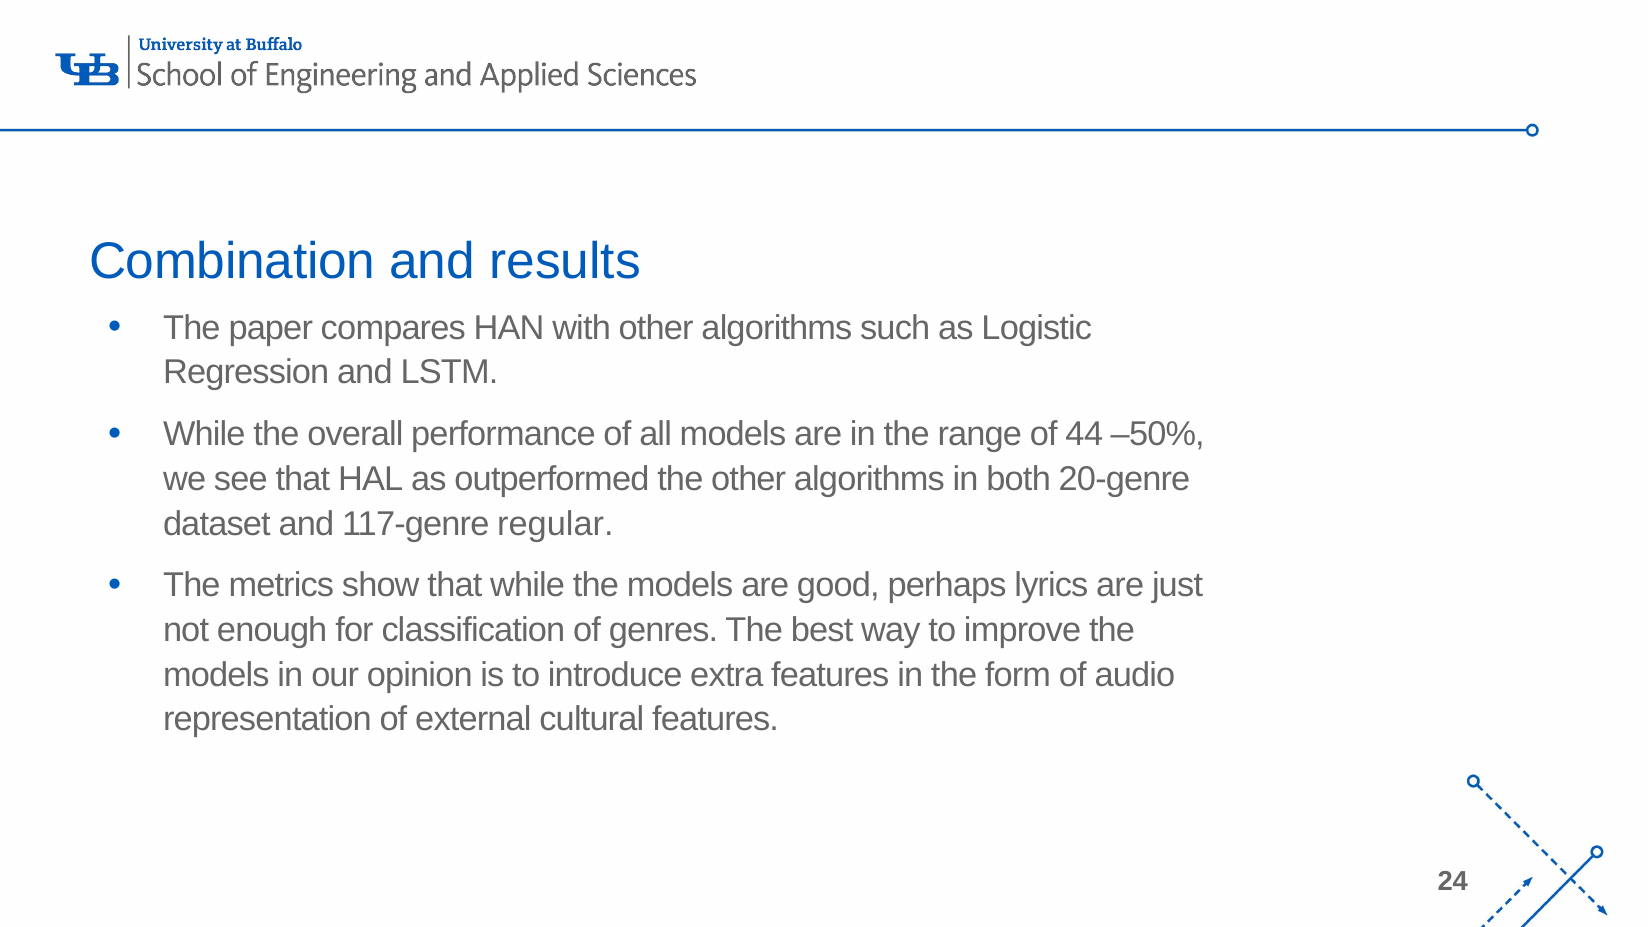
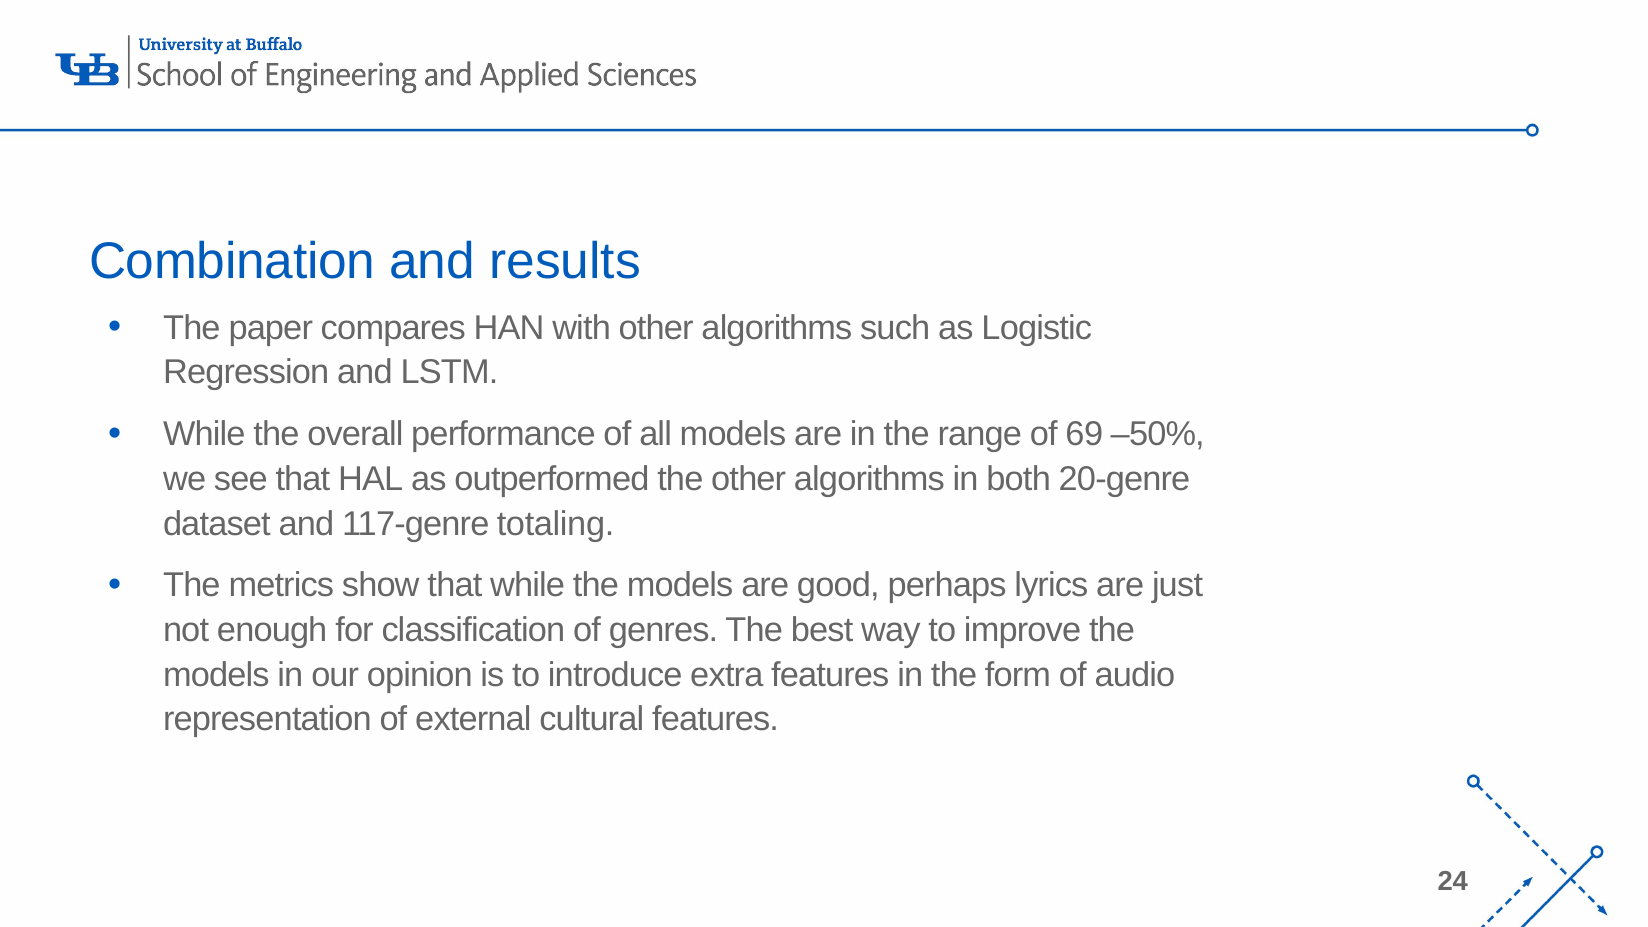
44: 44 -> 69
regular: regular -> totaling
